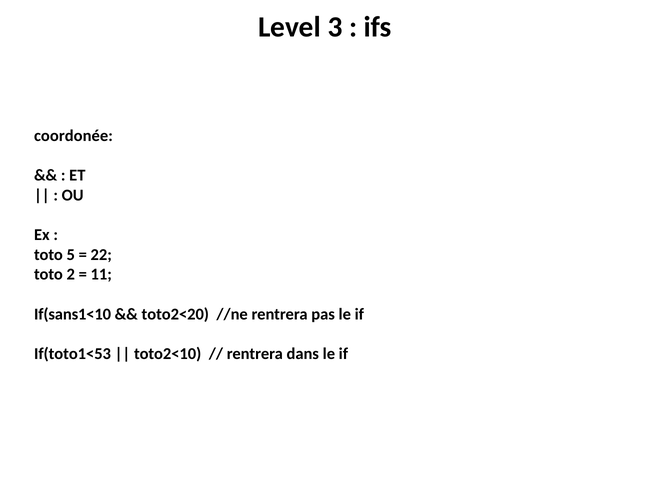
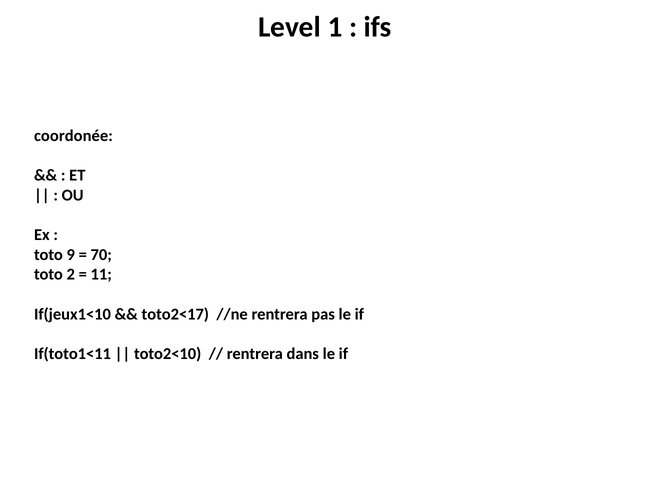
3: 3 -> 1
5: 5 -> 9
22: 22 -> 70
If(sans1<10: If(sans1<10 -> If(jeux1<10
toto2<20: toto2<20 -> toto2<17
If(toto1<53: If(toto1<53 -> If(toto1<11
